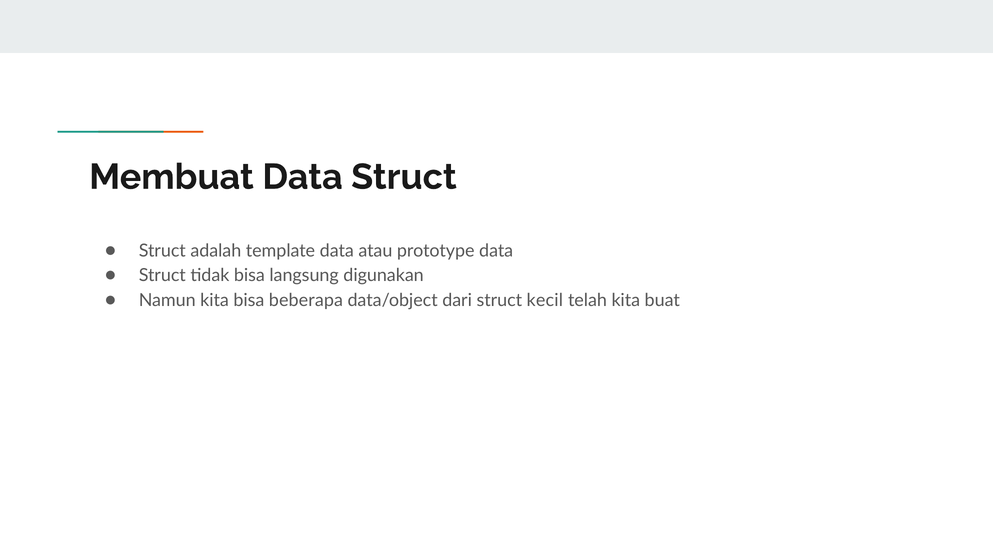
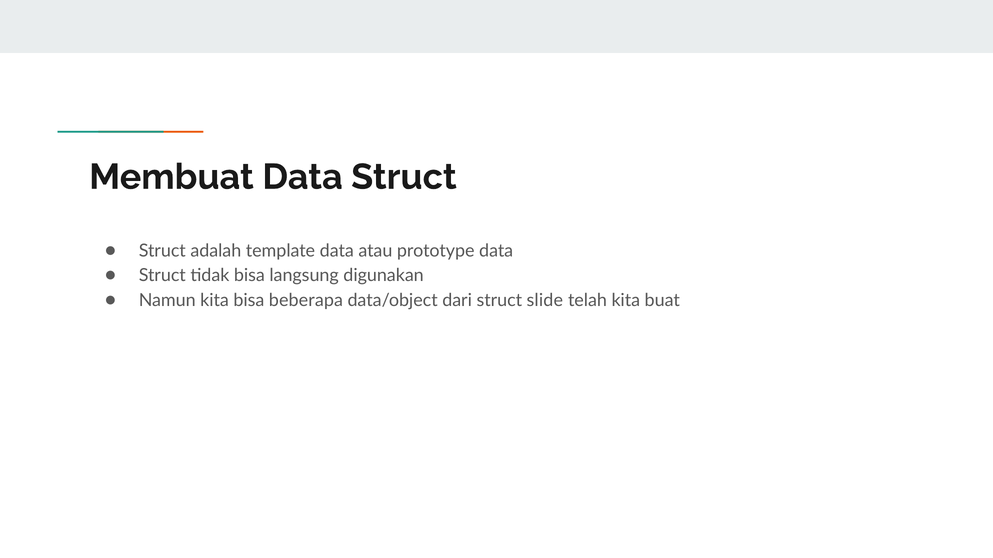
kecil: kecil -> slide
